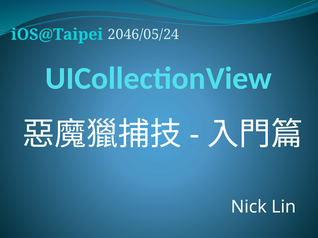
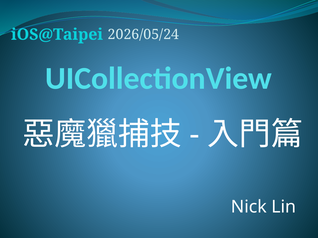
2046/05/24: 2046/05/24 -> 2026/05/24
